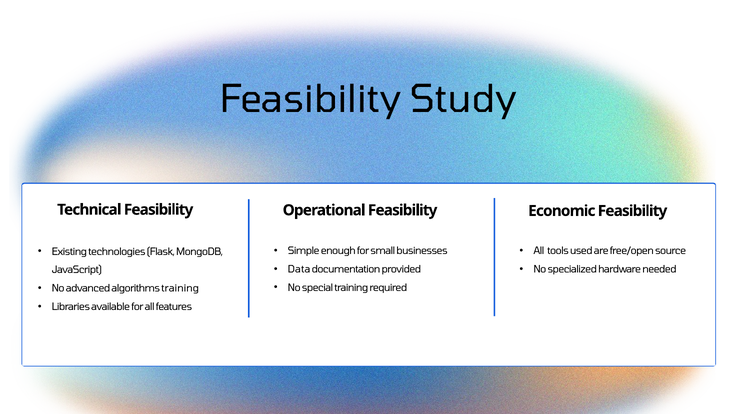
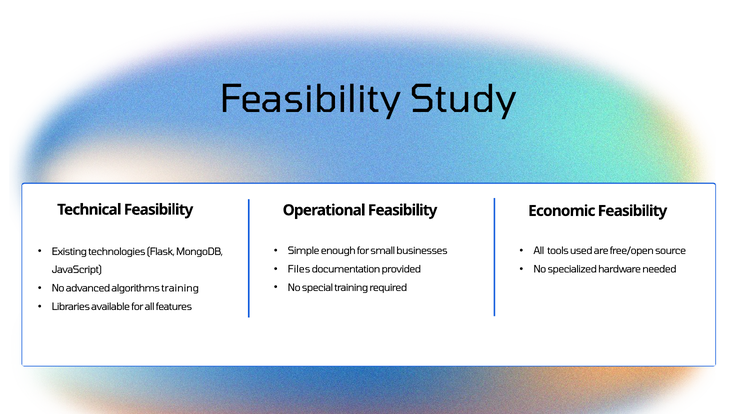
Data: Data -> Files
